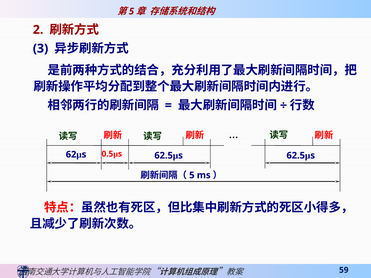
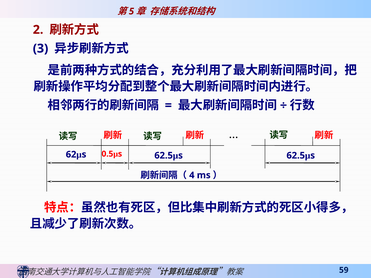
5 at (192, 175): 5 -> 4
